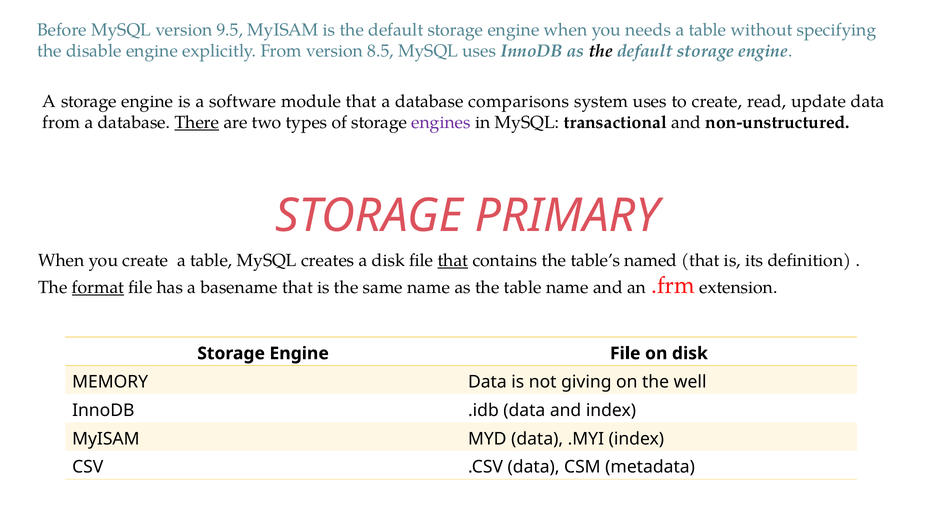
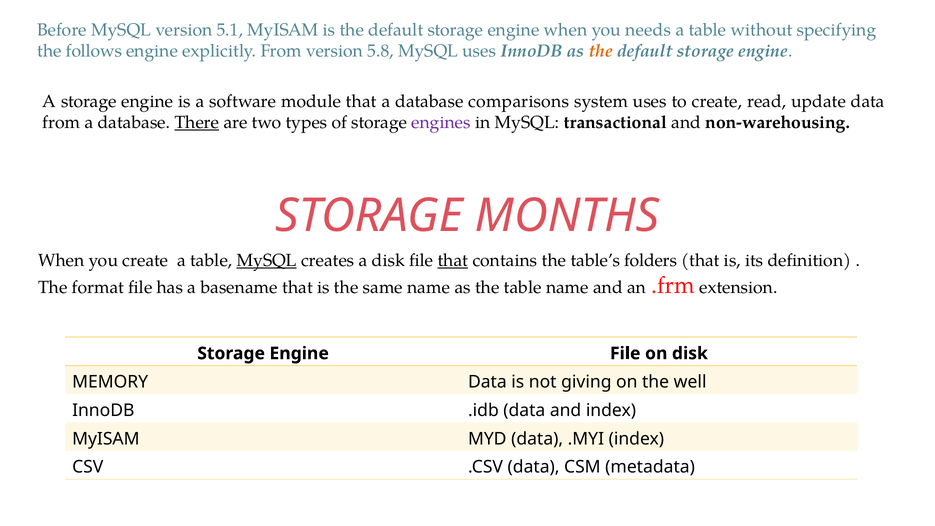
9.5: 9.5 -> 5.1
disable: disable -> follows
8.5: 8.5 -> 5.8
the at (601, 51) colour: black -> orange
non-unstructured: non-unstructured -> non-warehousing
PRIMARY: PRIMARY -> MONTHS
MySQL at (267, 261) underline: none -> present
named: named -> folders
format underline: present -> none
